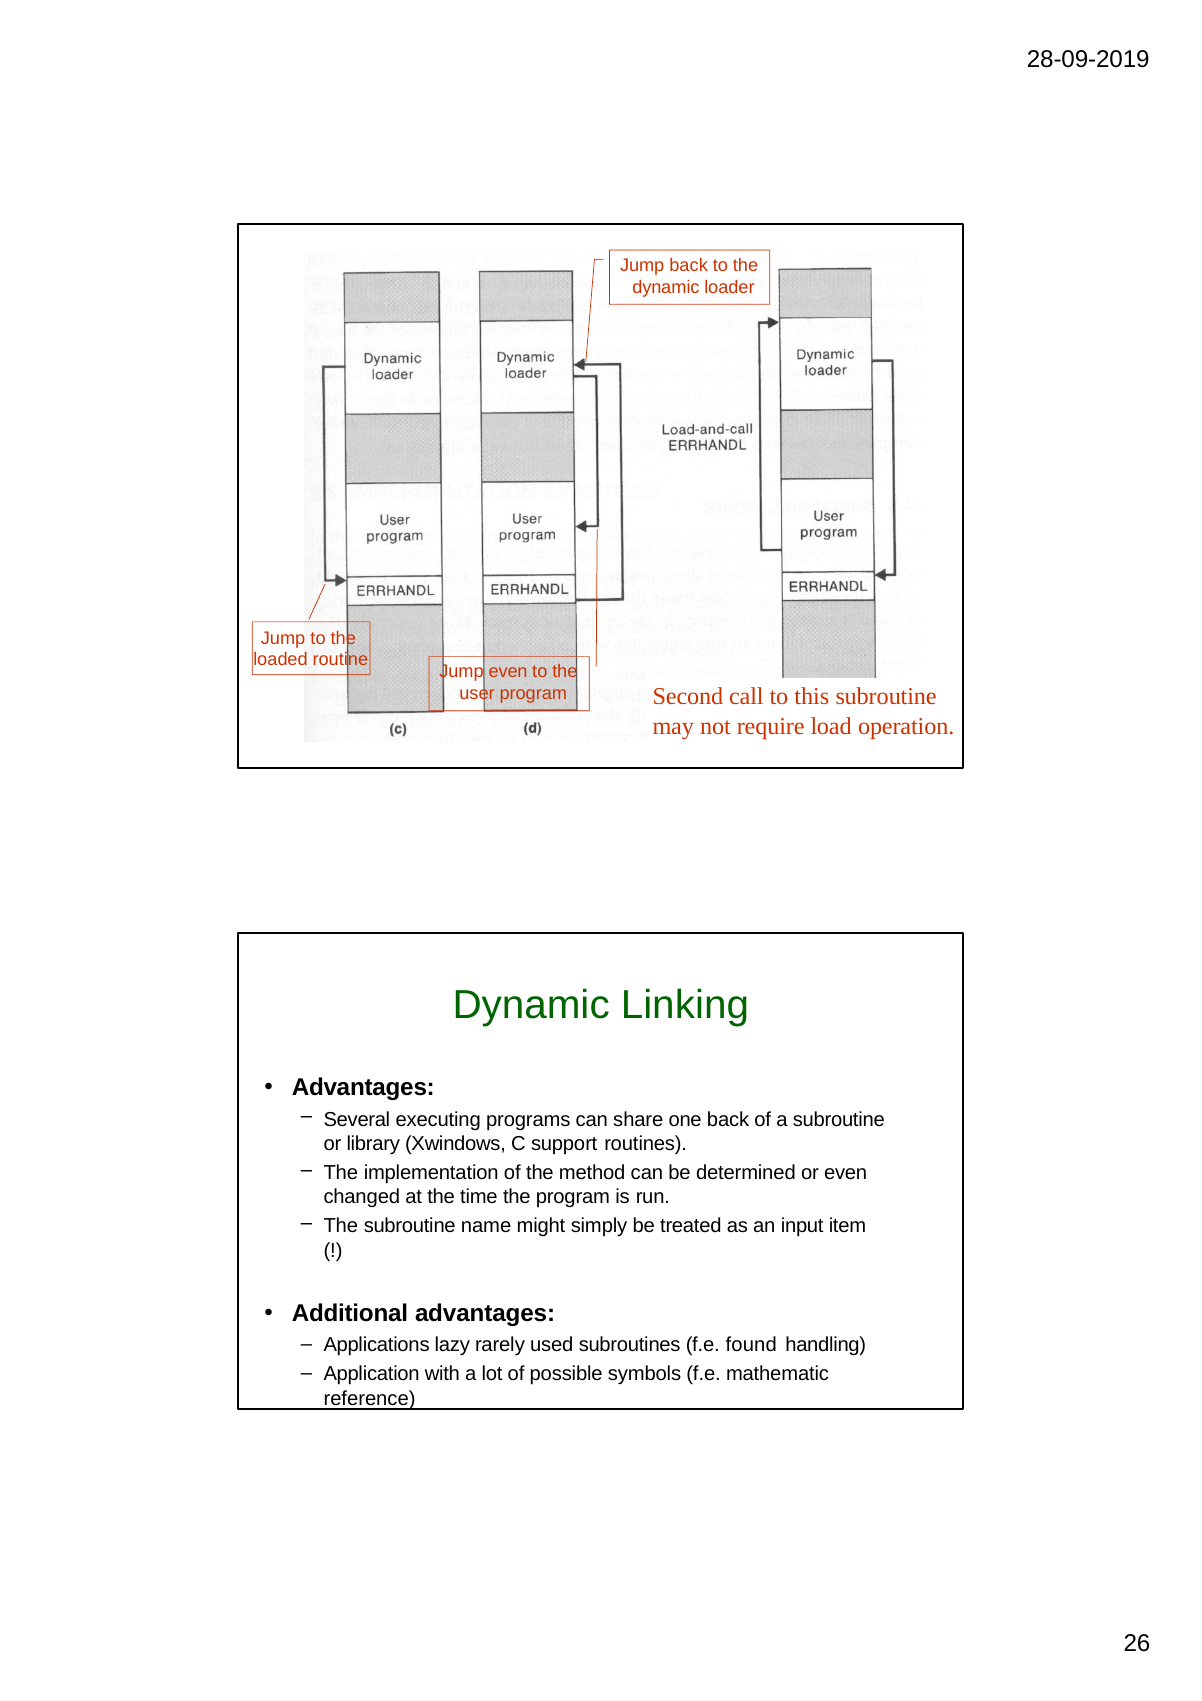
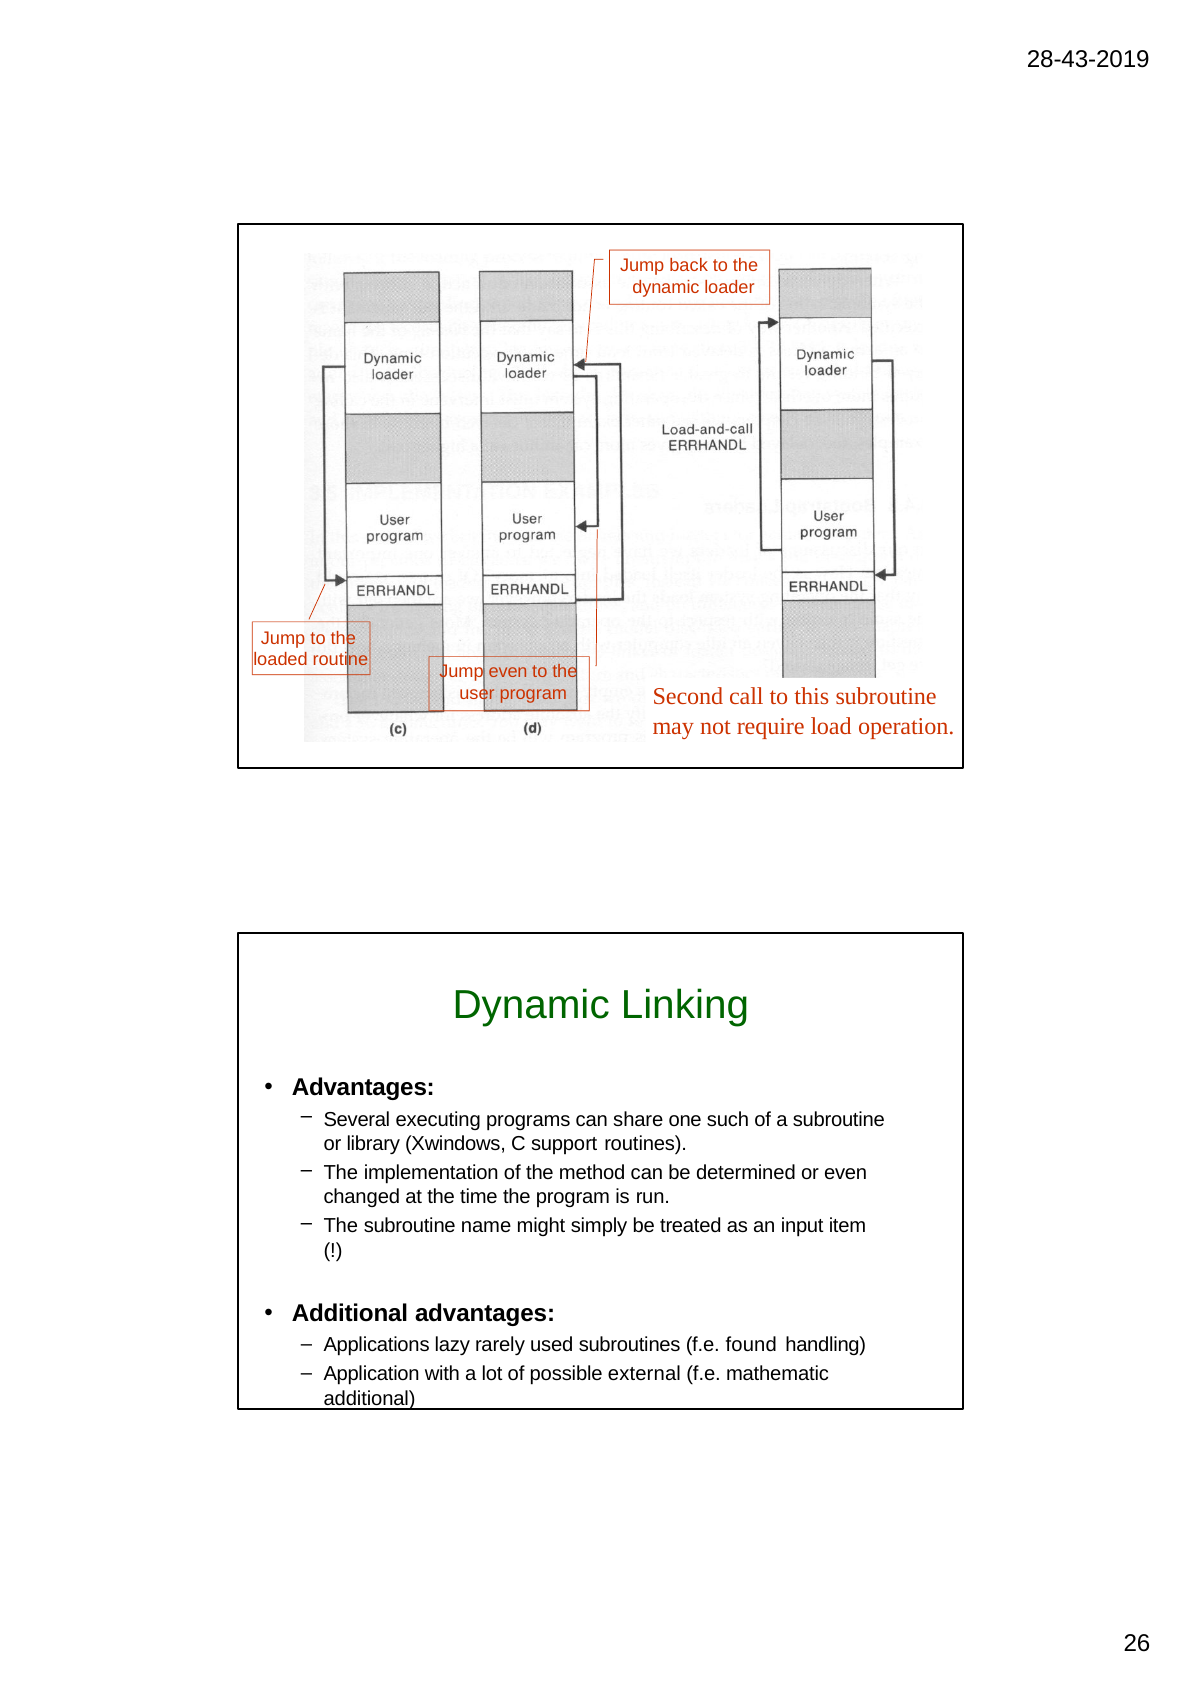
28-09-2019: 28-09-2019 -> 28-43-2019
one back: back -> such
symbols: symbols -> external
reference at (370, 1399): reference -> additional
